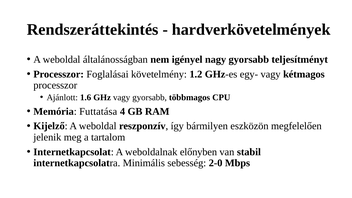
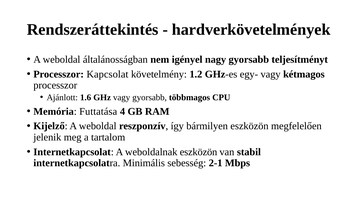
Foglalásai: Foglalásai -> Kapcsolat
weboldalnak előnyben: előnyben -> eszközön
2-0: 2-0 -> 2-1
